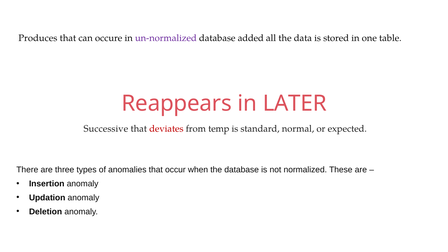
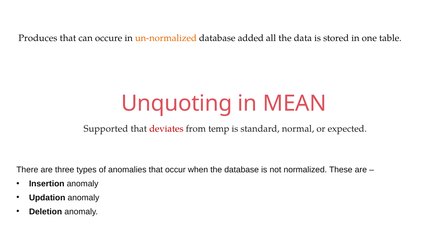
un-normalized colour: purple -> orange
Reappears: Reappears -> Unquoting
LATER: LATER -> MEAN
Successive: Successive -> Supported
